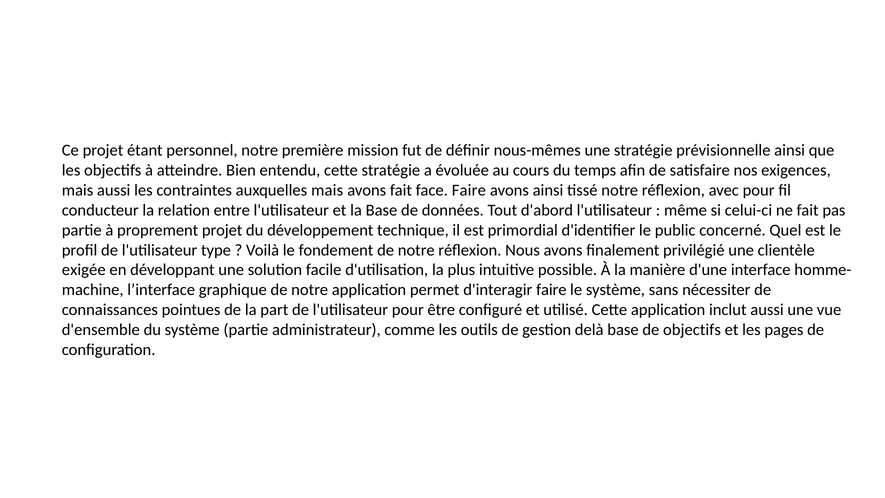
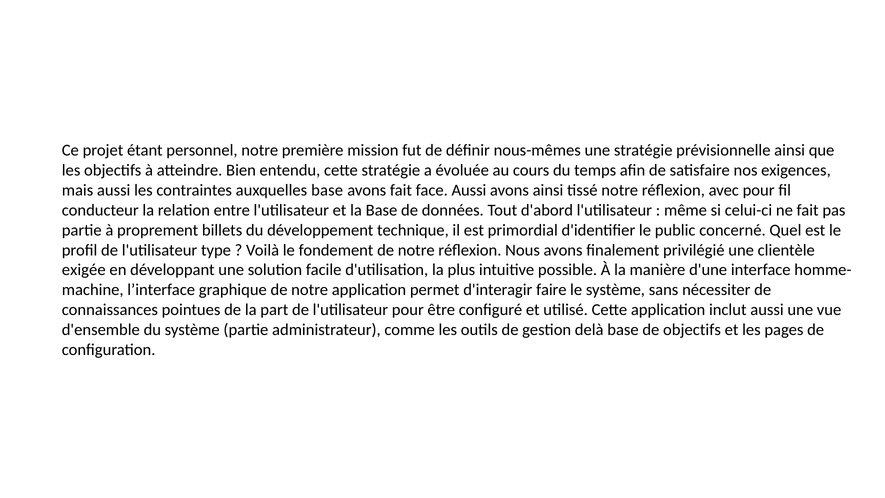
auxquelles mais: mais -> base
face Faire: Faire -> Aussi
proprement projet: projet -> billets
